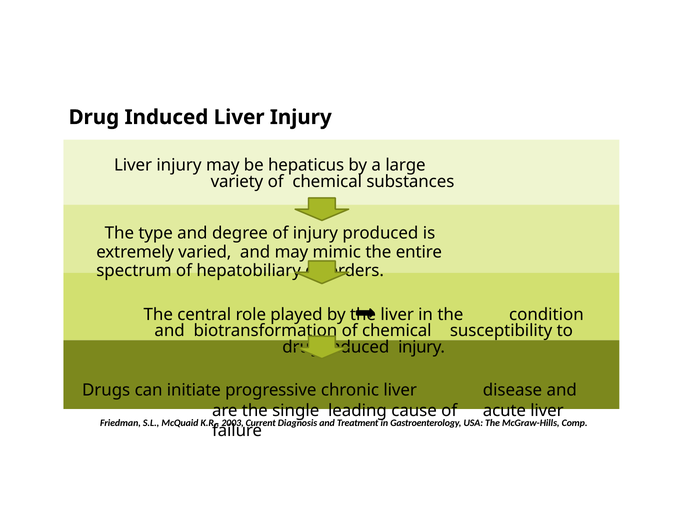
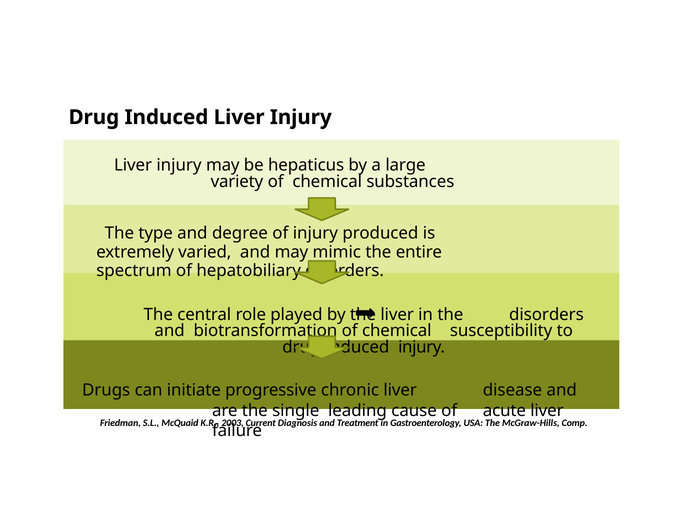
the condition: condition -> disorders
